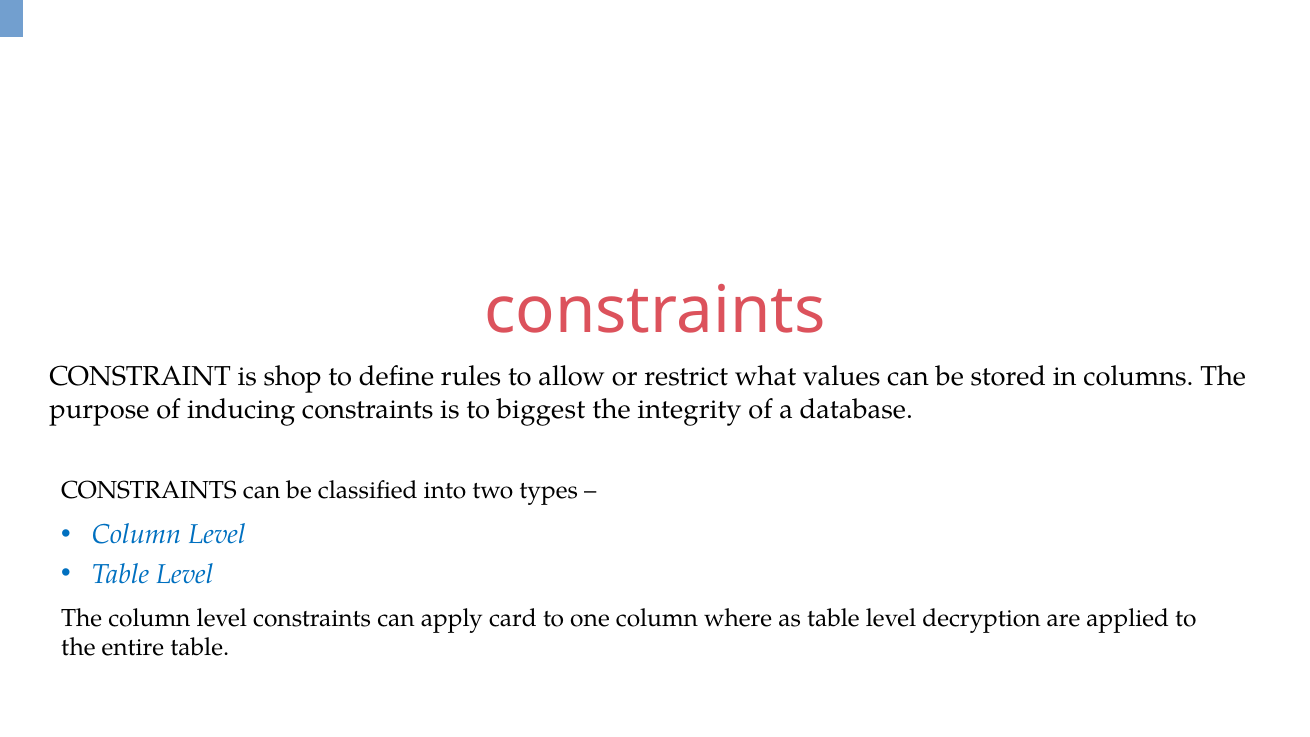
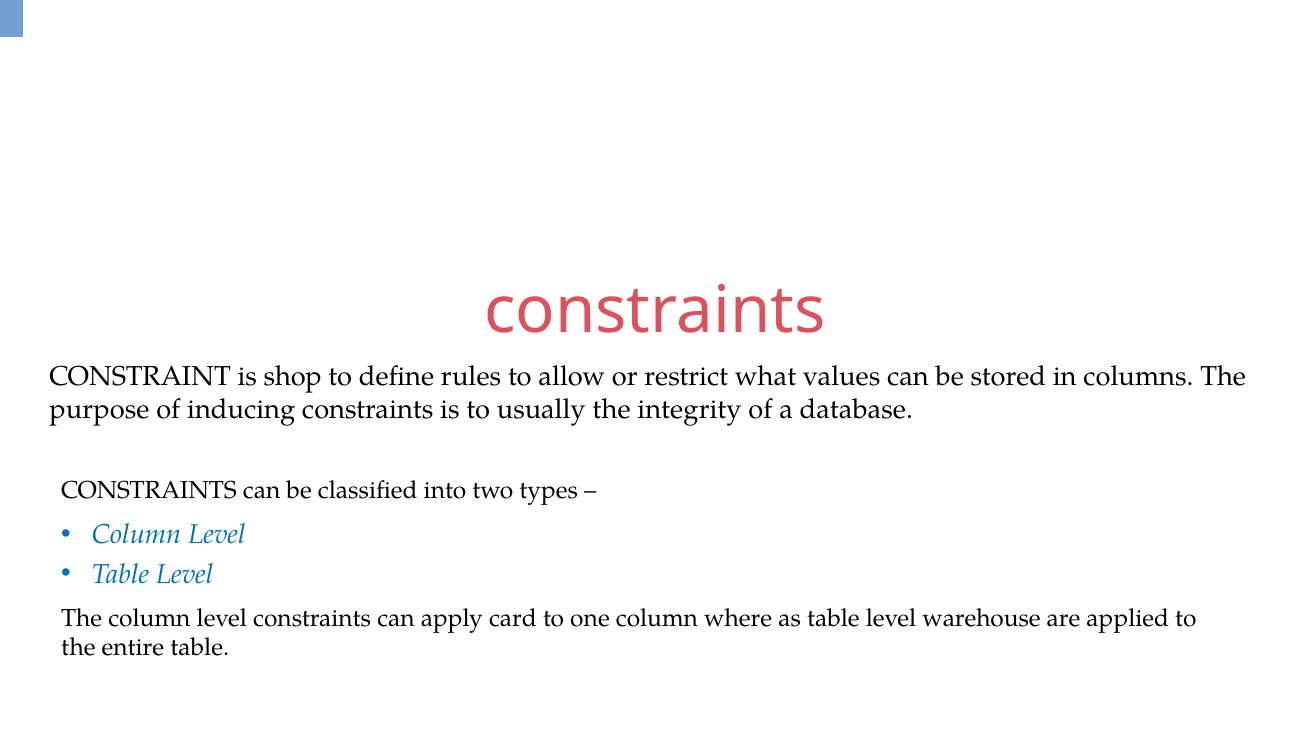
biggest: biggest -> usually
decryption: decryption -> warehouse
